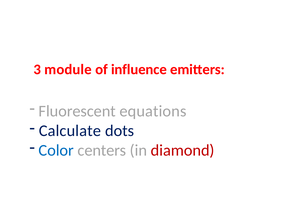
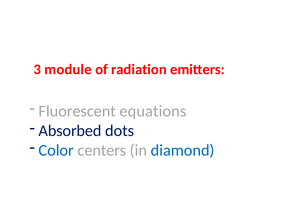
influence: influence -> radiation
Calculate: Calculate -> Absorbed
diamond colour: red -> blue
